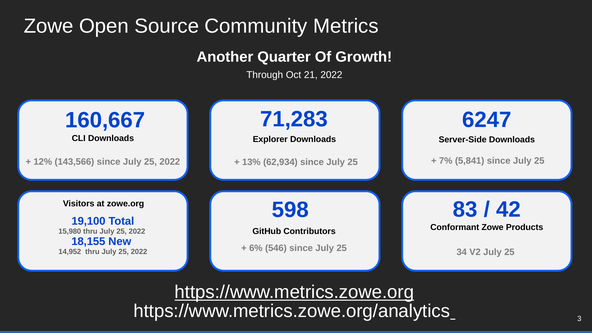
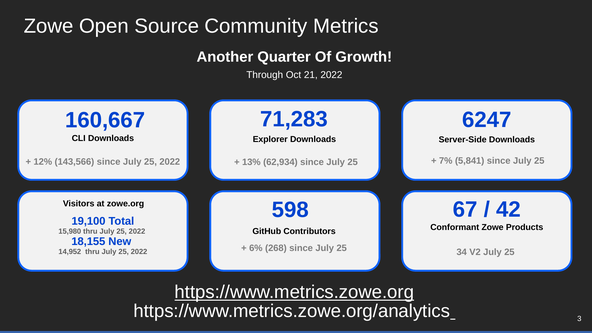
83: 83 -> 67
546: 546 -> 268
